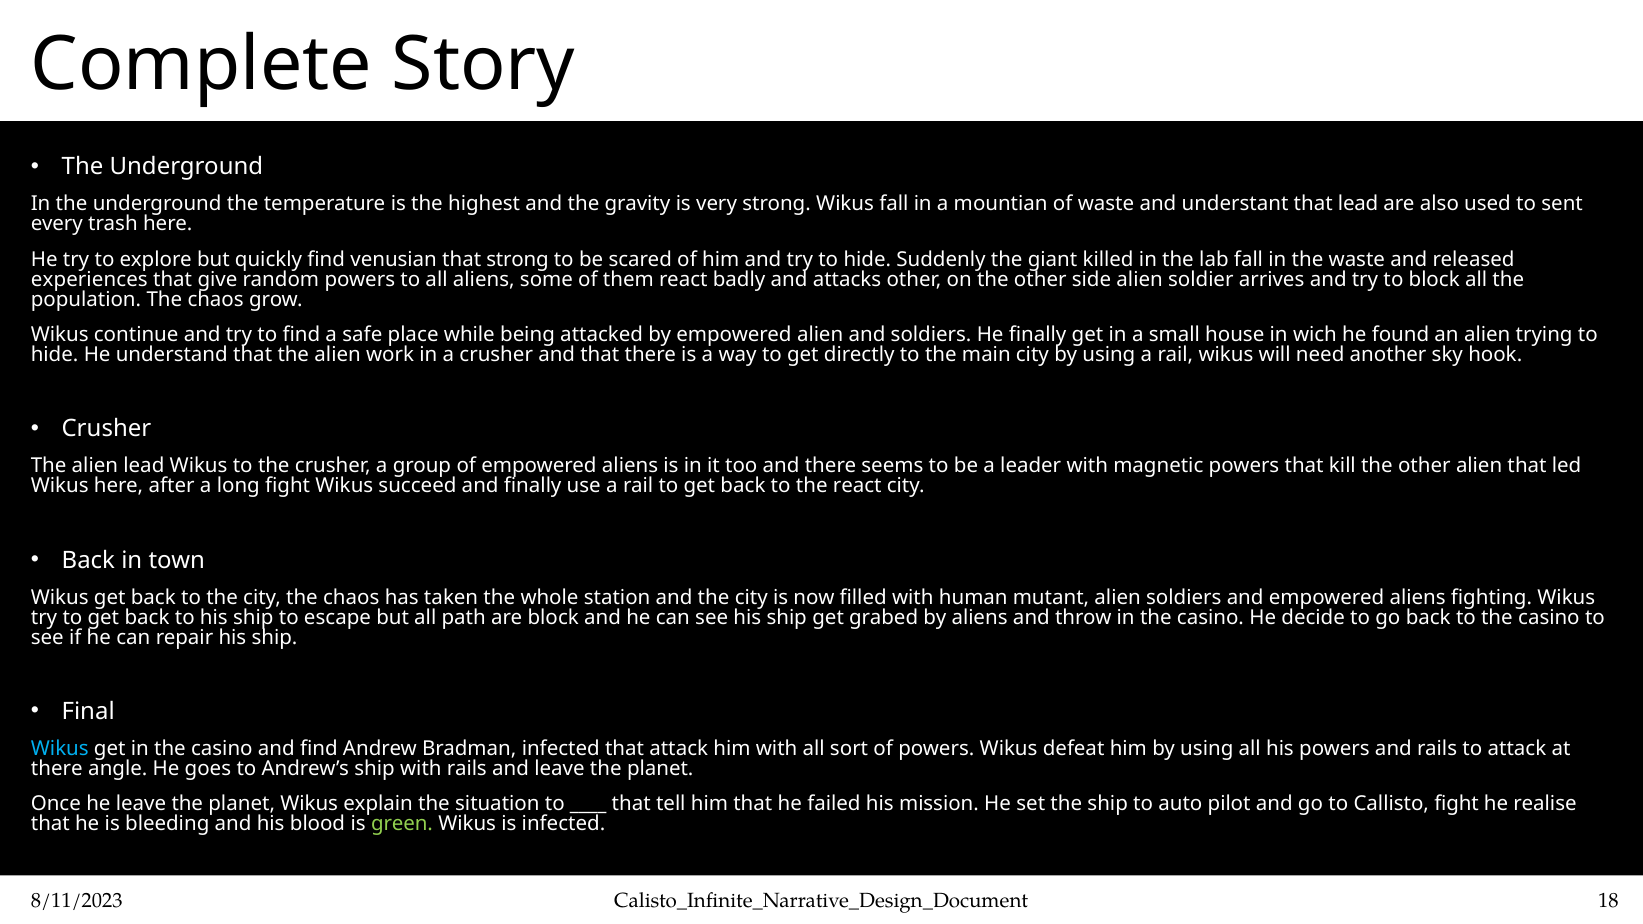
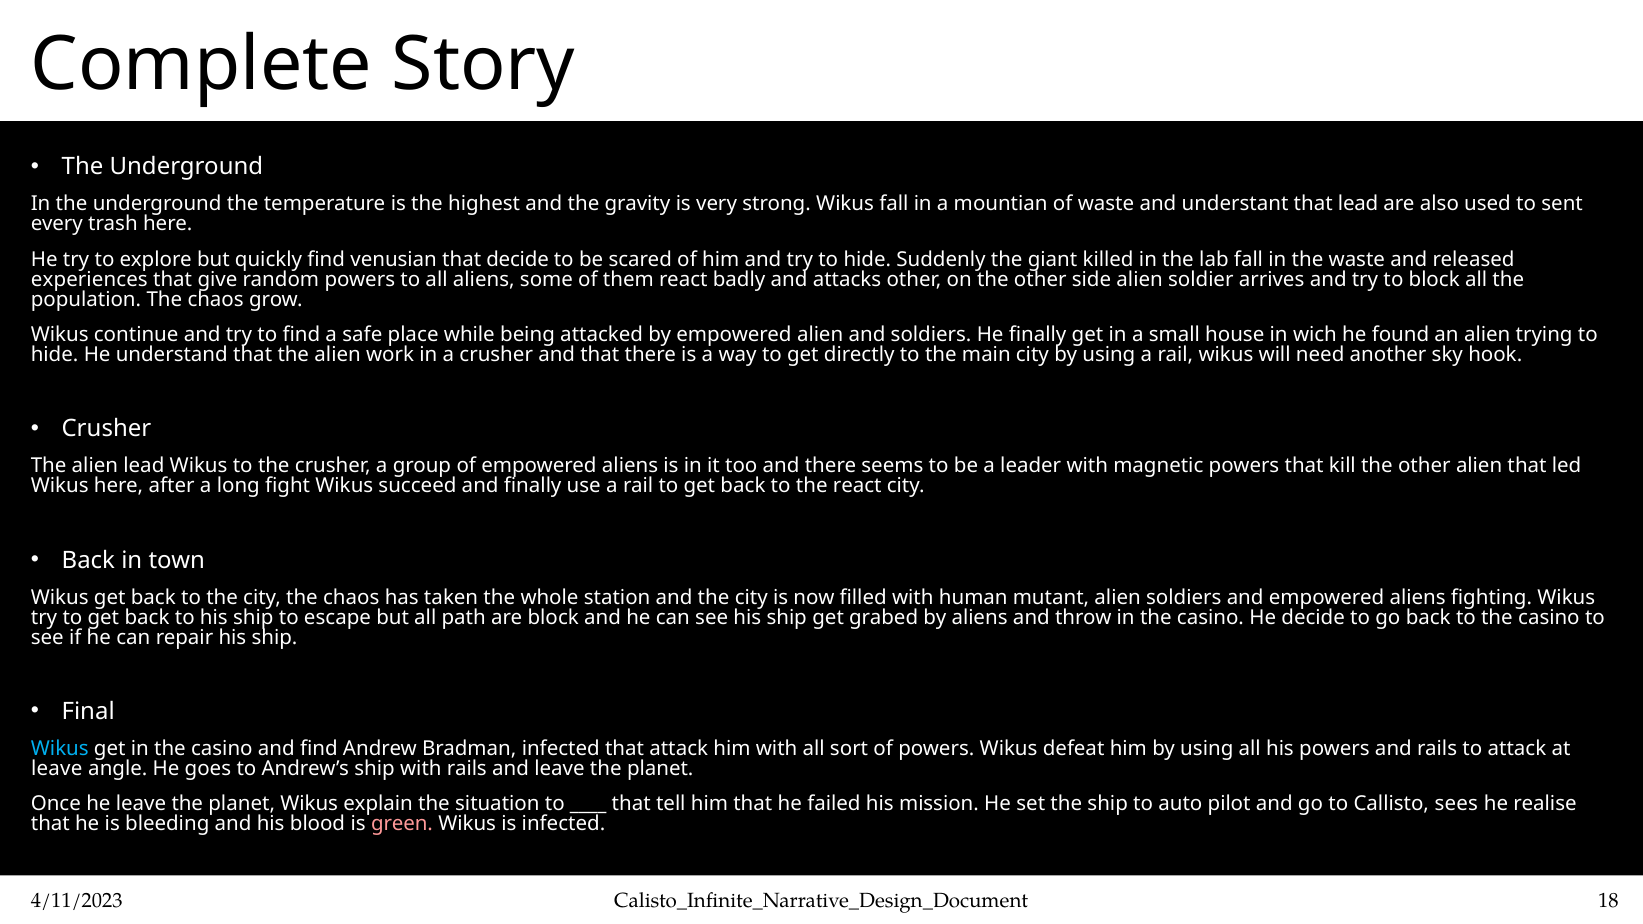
that strong: strong -> decide
there at (57, 769): there -> leave
Callisto fight: fight -> sees
green colour: light green -> pink
8/11/2023: 8/11/2023 -> 4/11/2023
